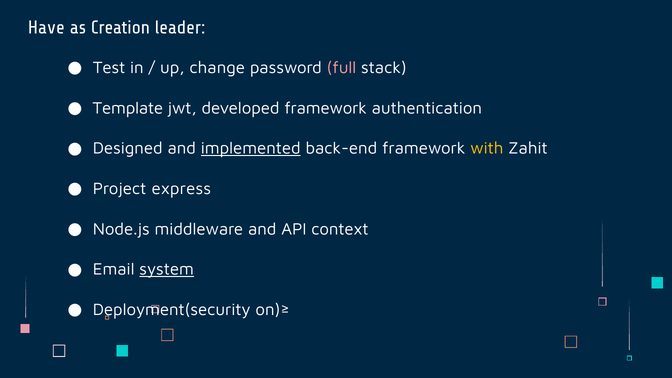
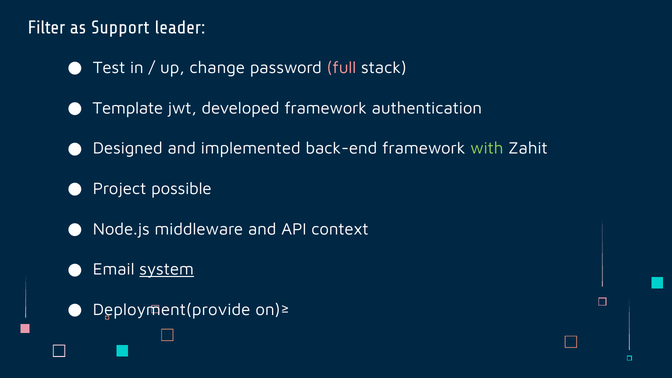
Have: Have -> Filter
Creation: Creation -> Support
implemented underline: present -> none
with colour: yellow -> light green
express: express -> possible
Deployment(security: Deployment(security -> Deployment(provide
